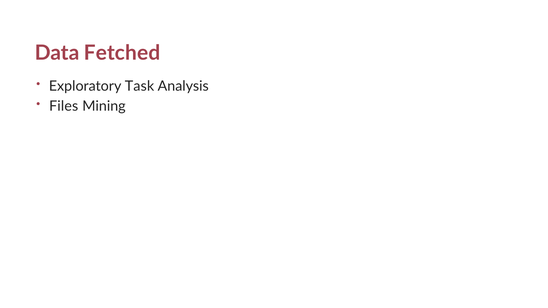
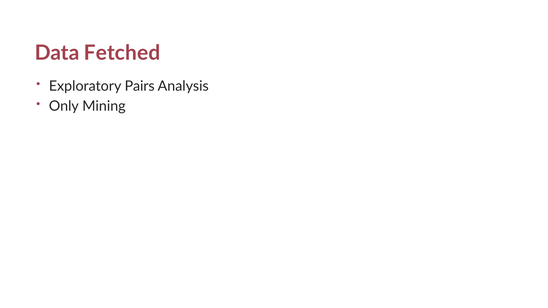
Task: Task -> Pairs
Files: Files -> Only
